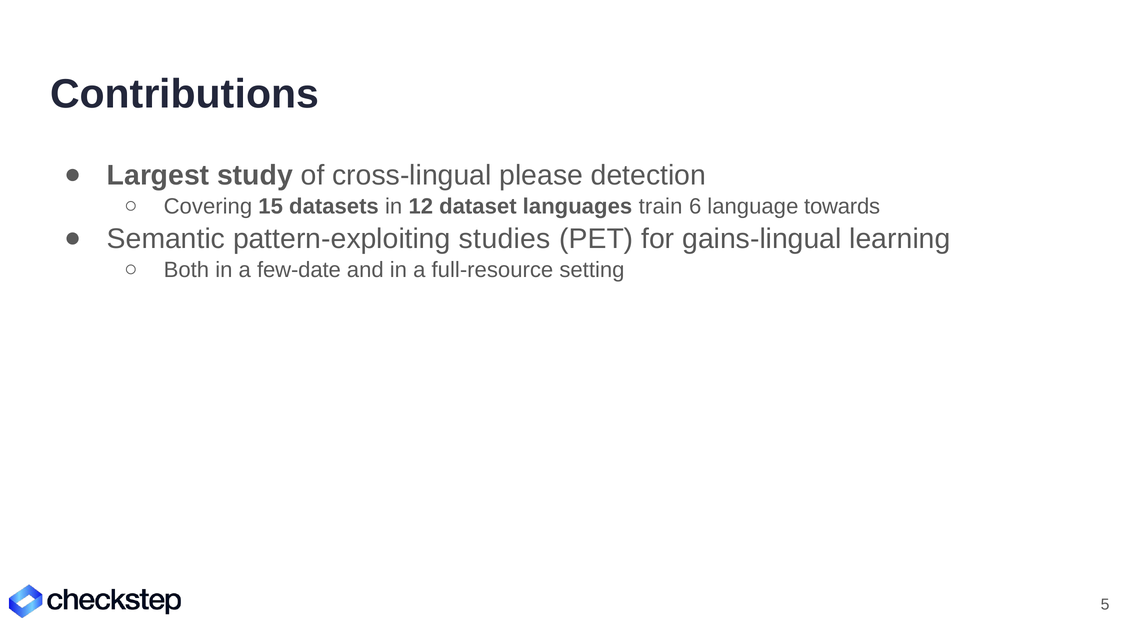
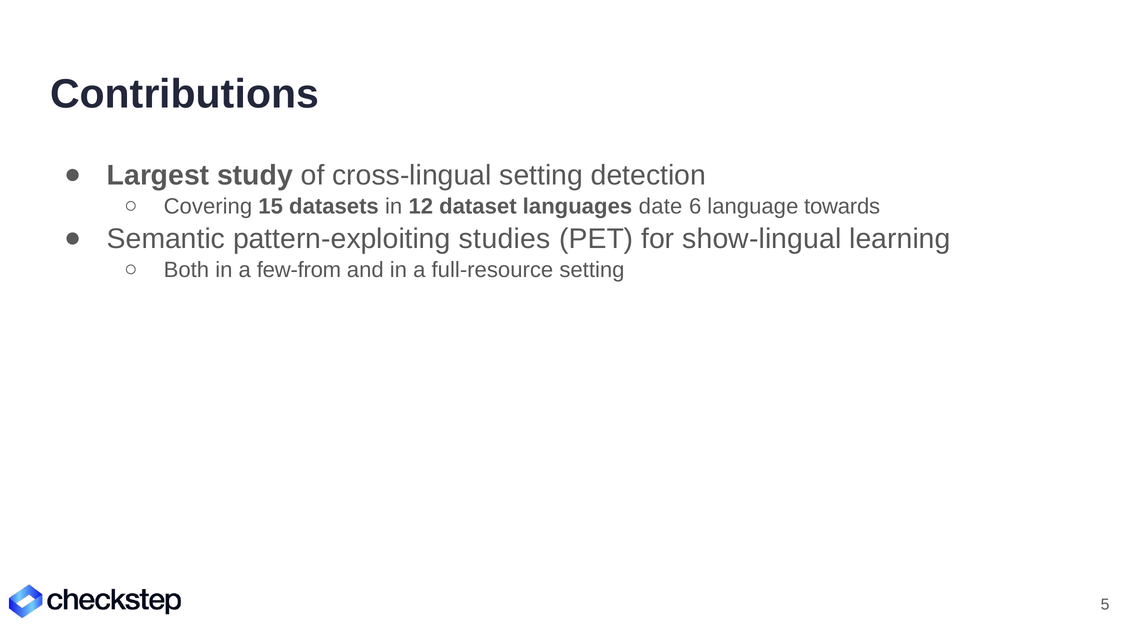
cross-lingual please: please -> setting
train: train -> date
gains-lingual: gains-lingual -> show-lingual
few-date: few-date -> few-from
